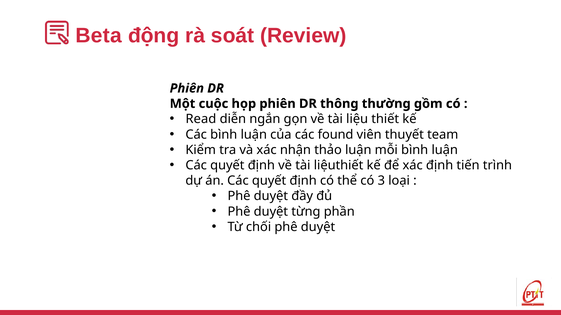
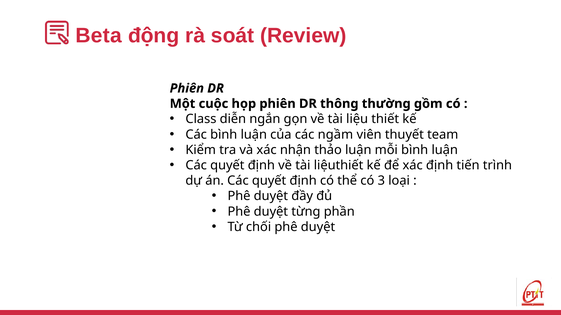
Read: Read -> Class
found: found -> ngầm
